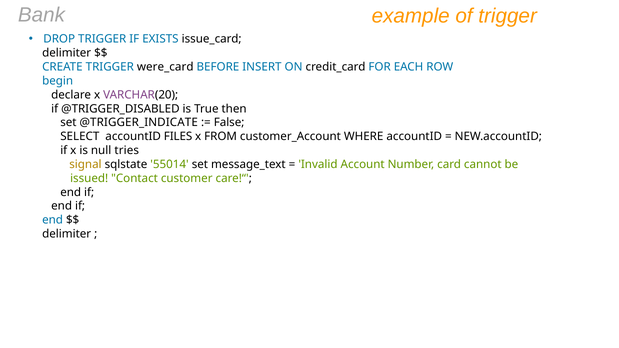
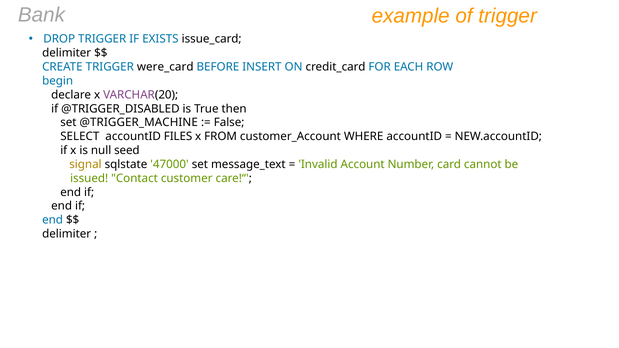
@TRIGGER_INDICATE: @TRIGGER_INDICATE -> @TRIGGER_MACHINE
tries: tries -> seed
55014: 55014 -> 47000
